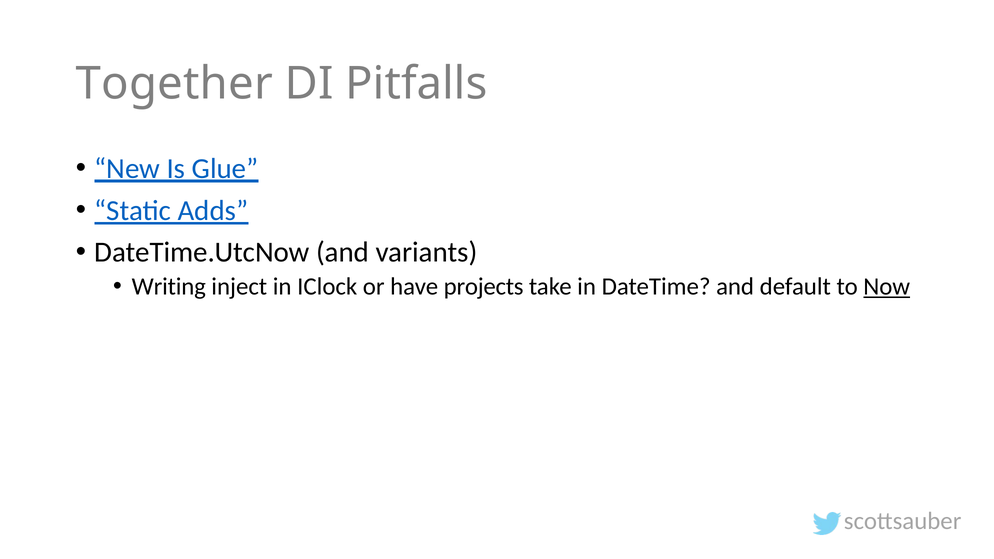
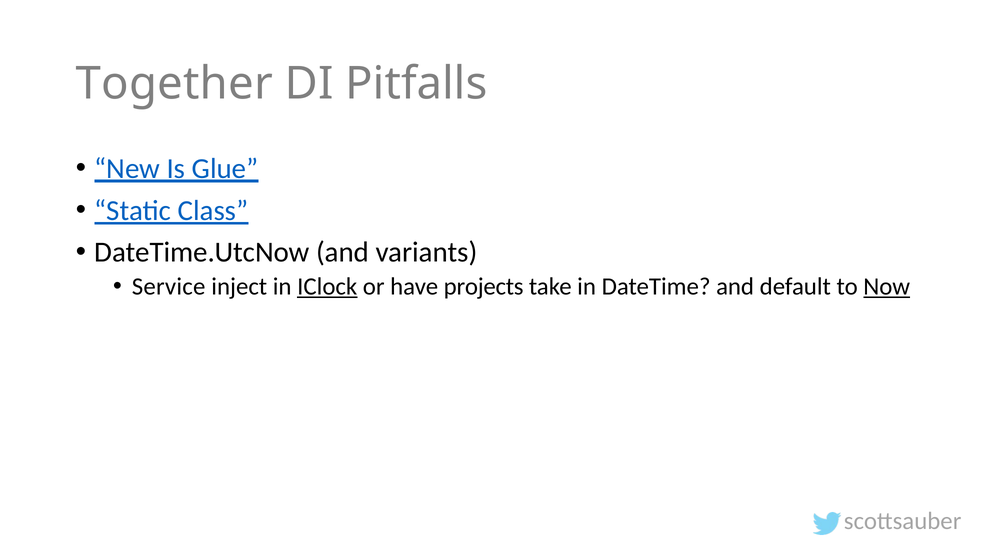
Adds: Adds -> Class
Writing: Writing -> Service
IClock underline: none -> present
